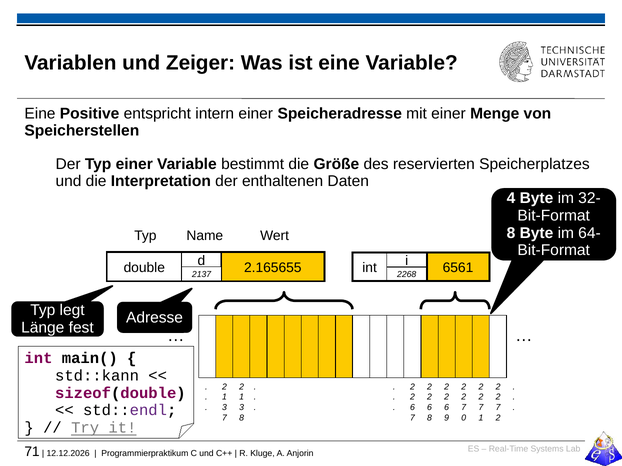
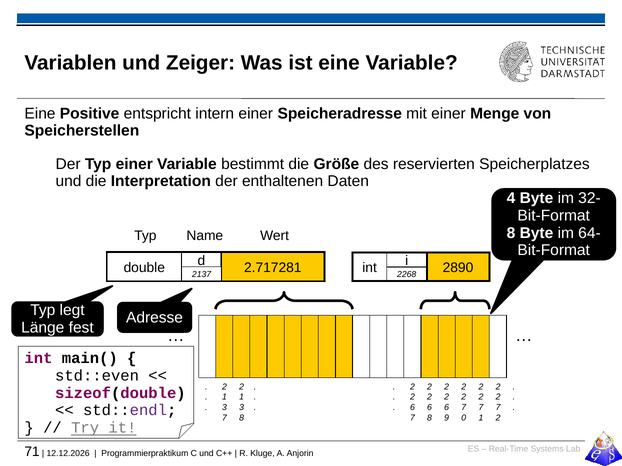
2.165655: 2.165655 -> 2.717281
6561: 6561 -> 2890
std::kann: std::kann -> std::even
